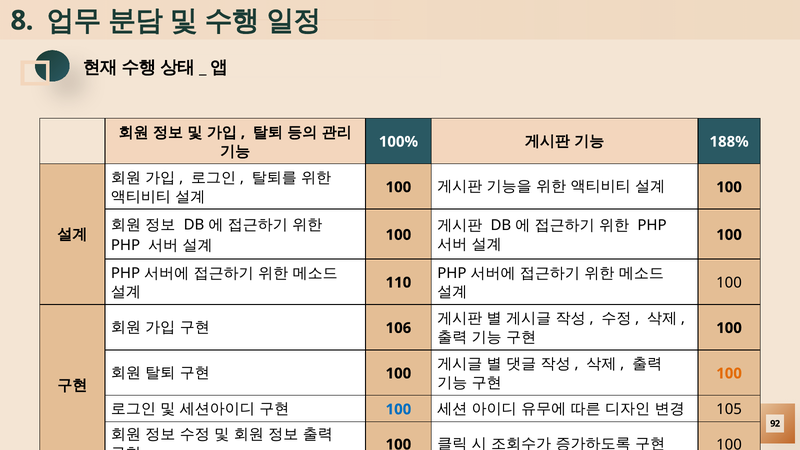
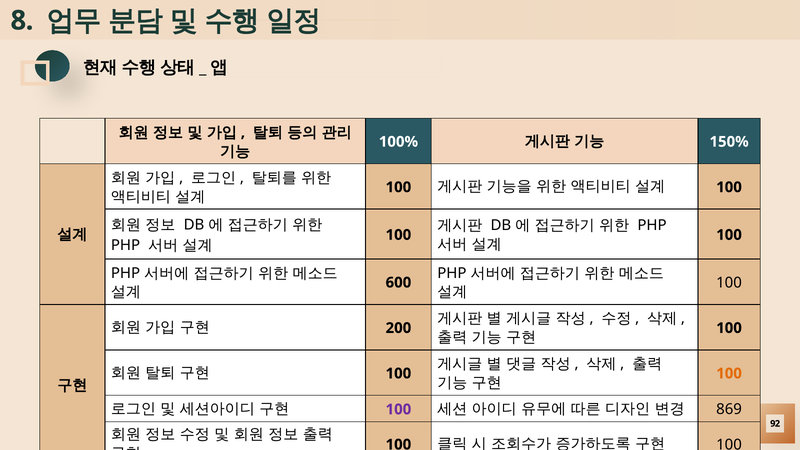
188%: 188% -> 150%
110: 110 -> 600
106: 106 -> 200
100 at (398, 409) colour: blue -> purple
105: 105 -> 869
